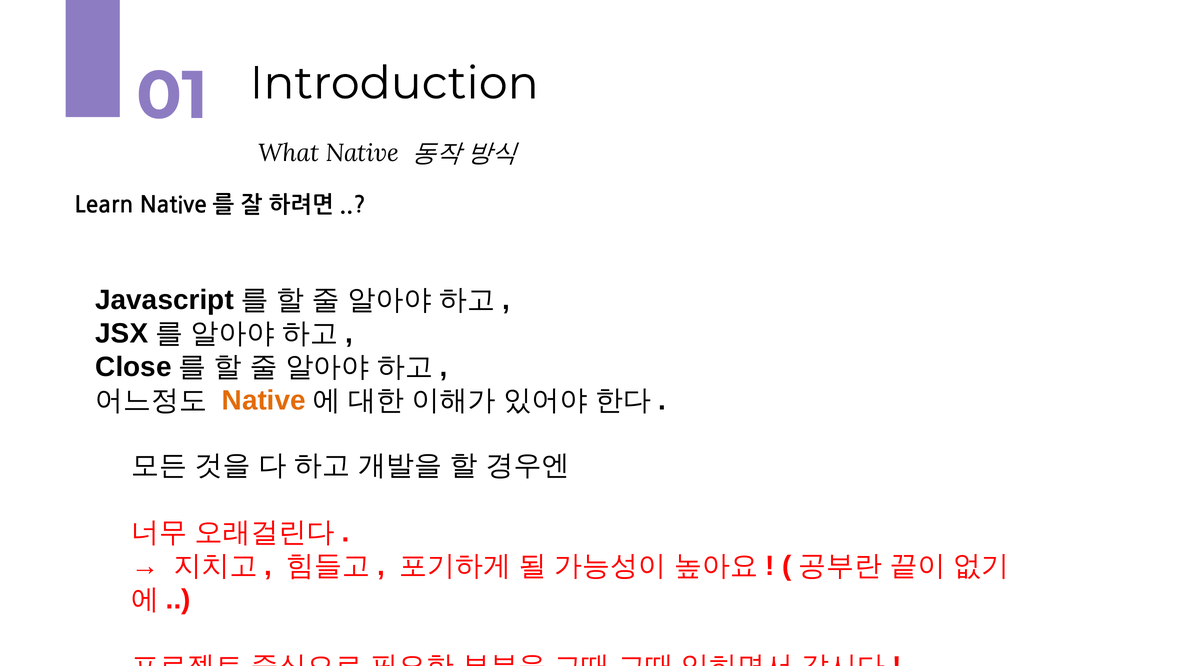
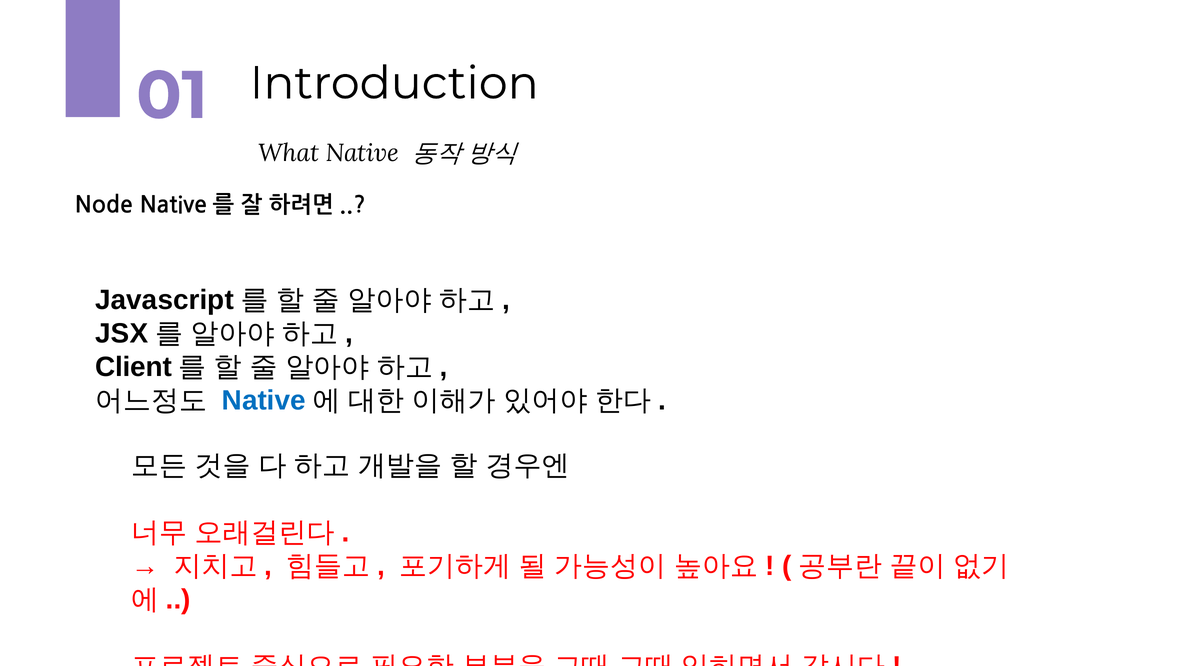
Learn: Learn -> Node
Close: Close -> Client
Native at (264, 400) colour: orange -> blue
